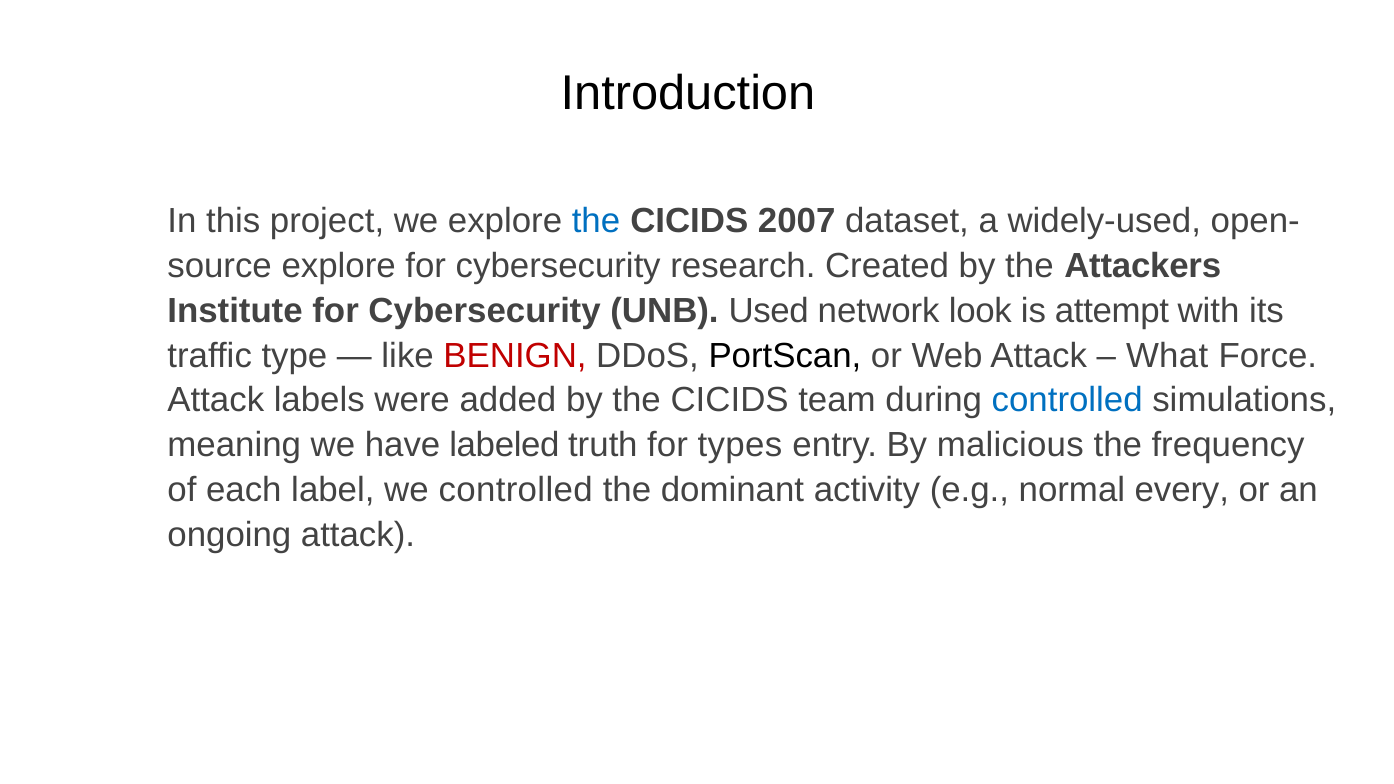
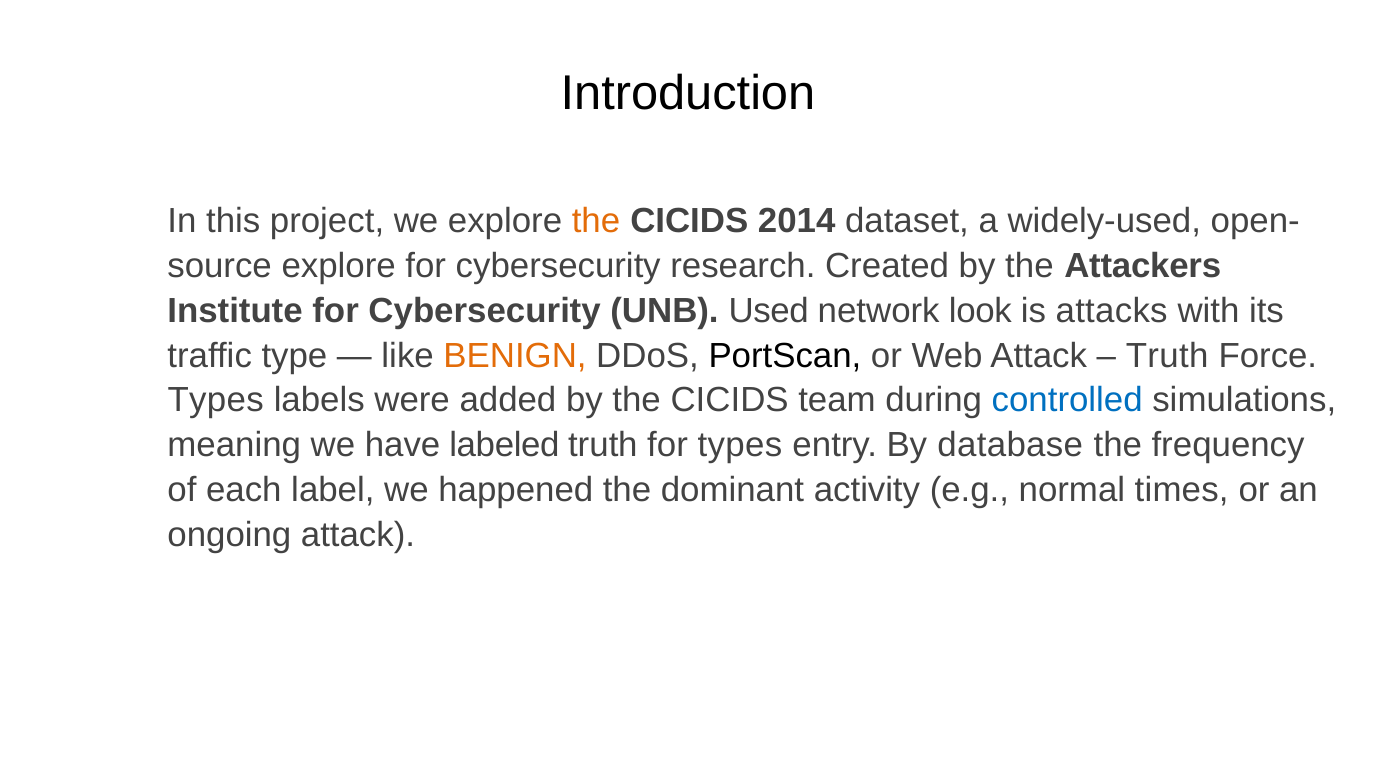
the at (596, 221) colour: blue -> orange
2007: 2007 -> 2014
attempt: attempt -> attacks
BENIGN colour: red -> orange
What at (1167, 356): What -> Truth
Attack at (216, 401): Attack -> Types
malicious: malicious -> database
we controlled: controlled -> happened
every: every -> times
